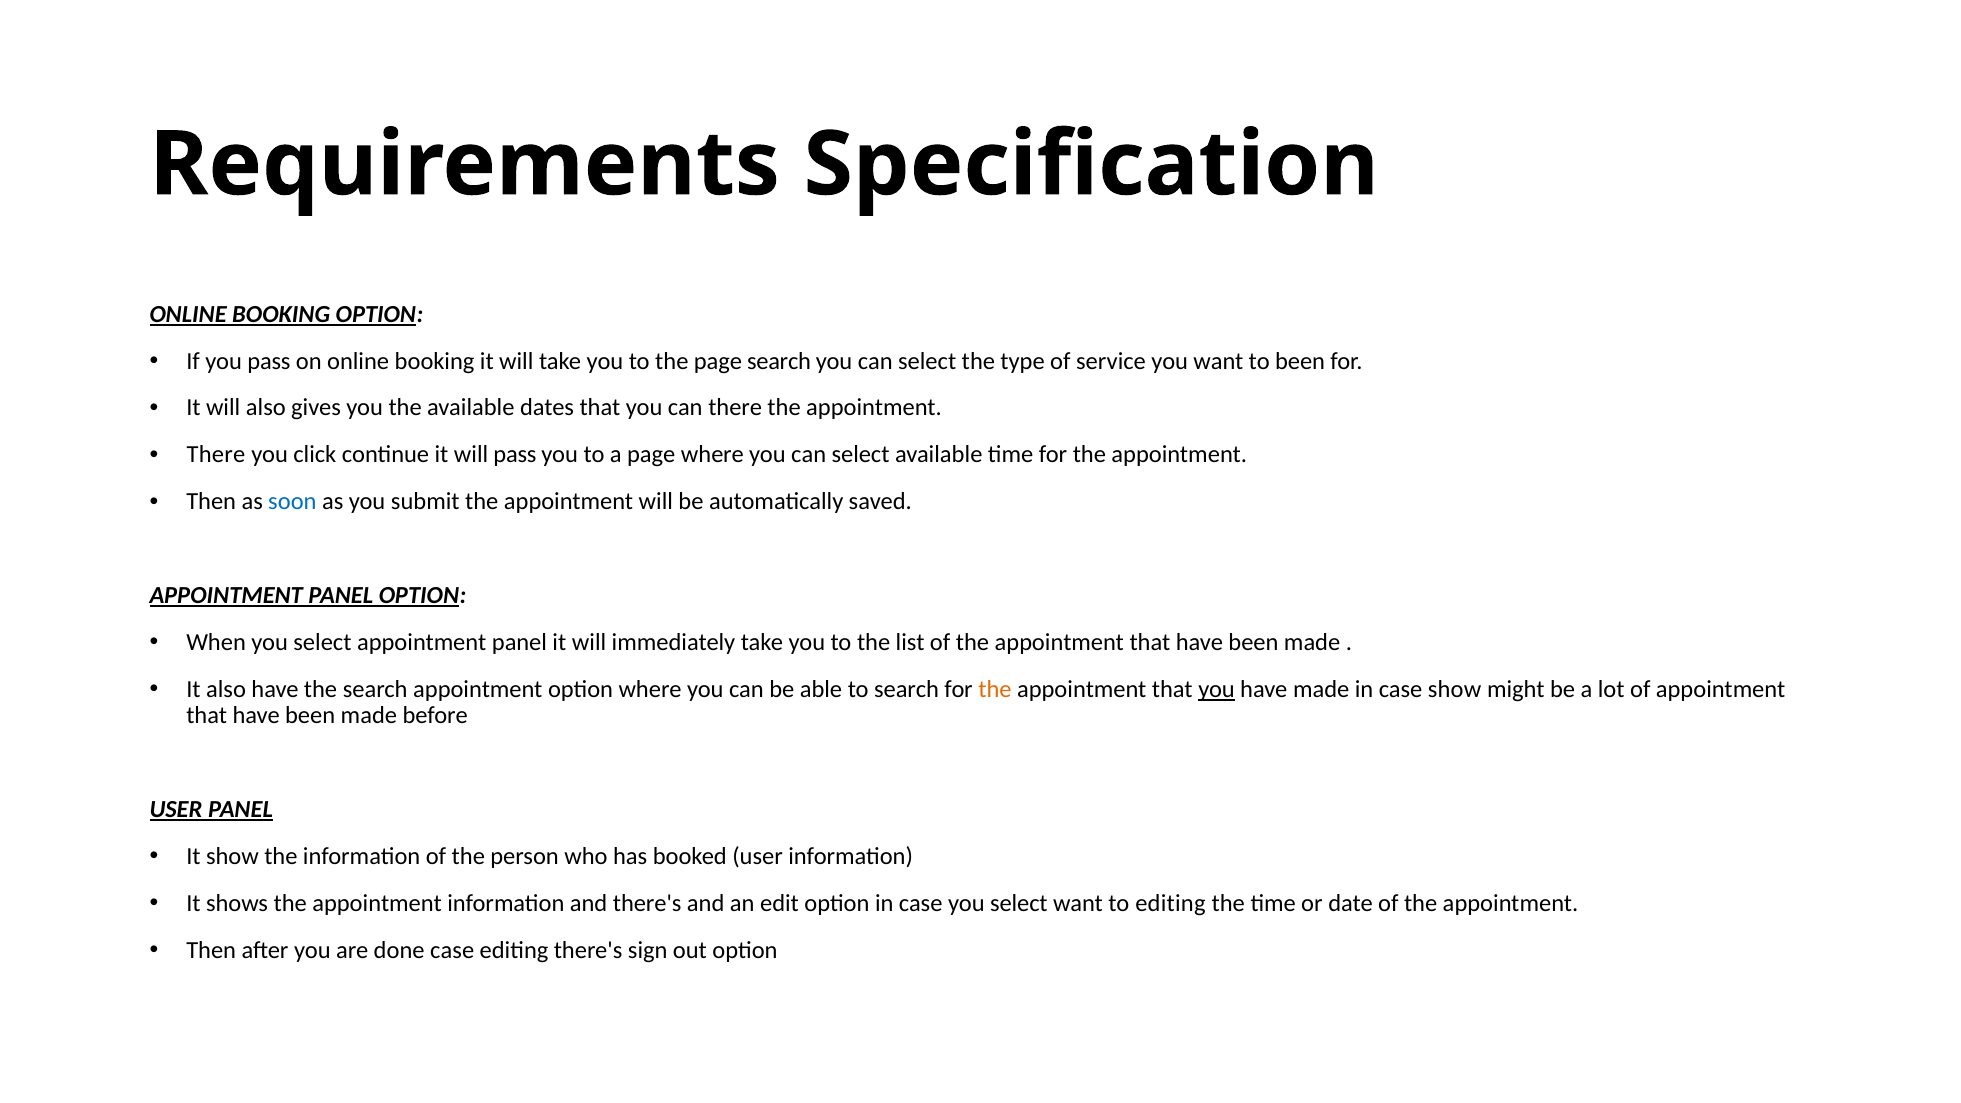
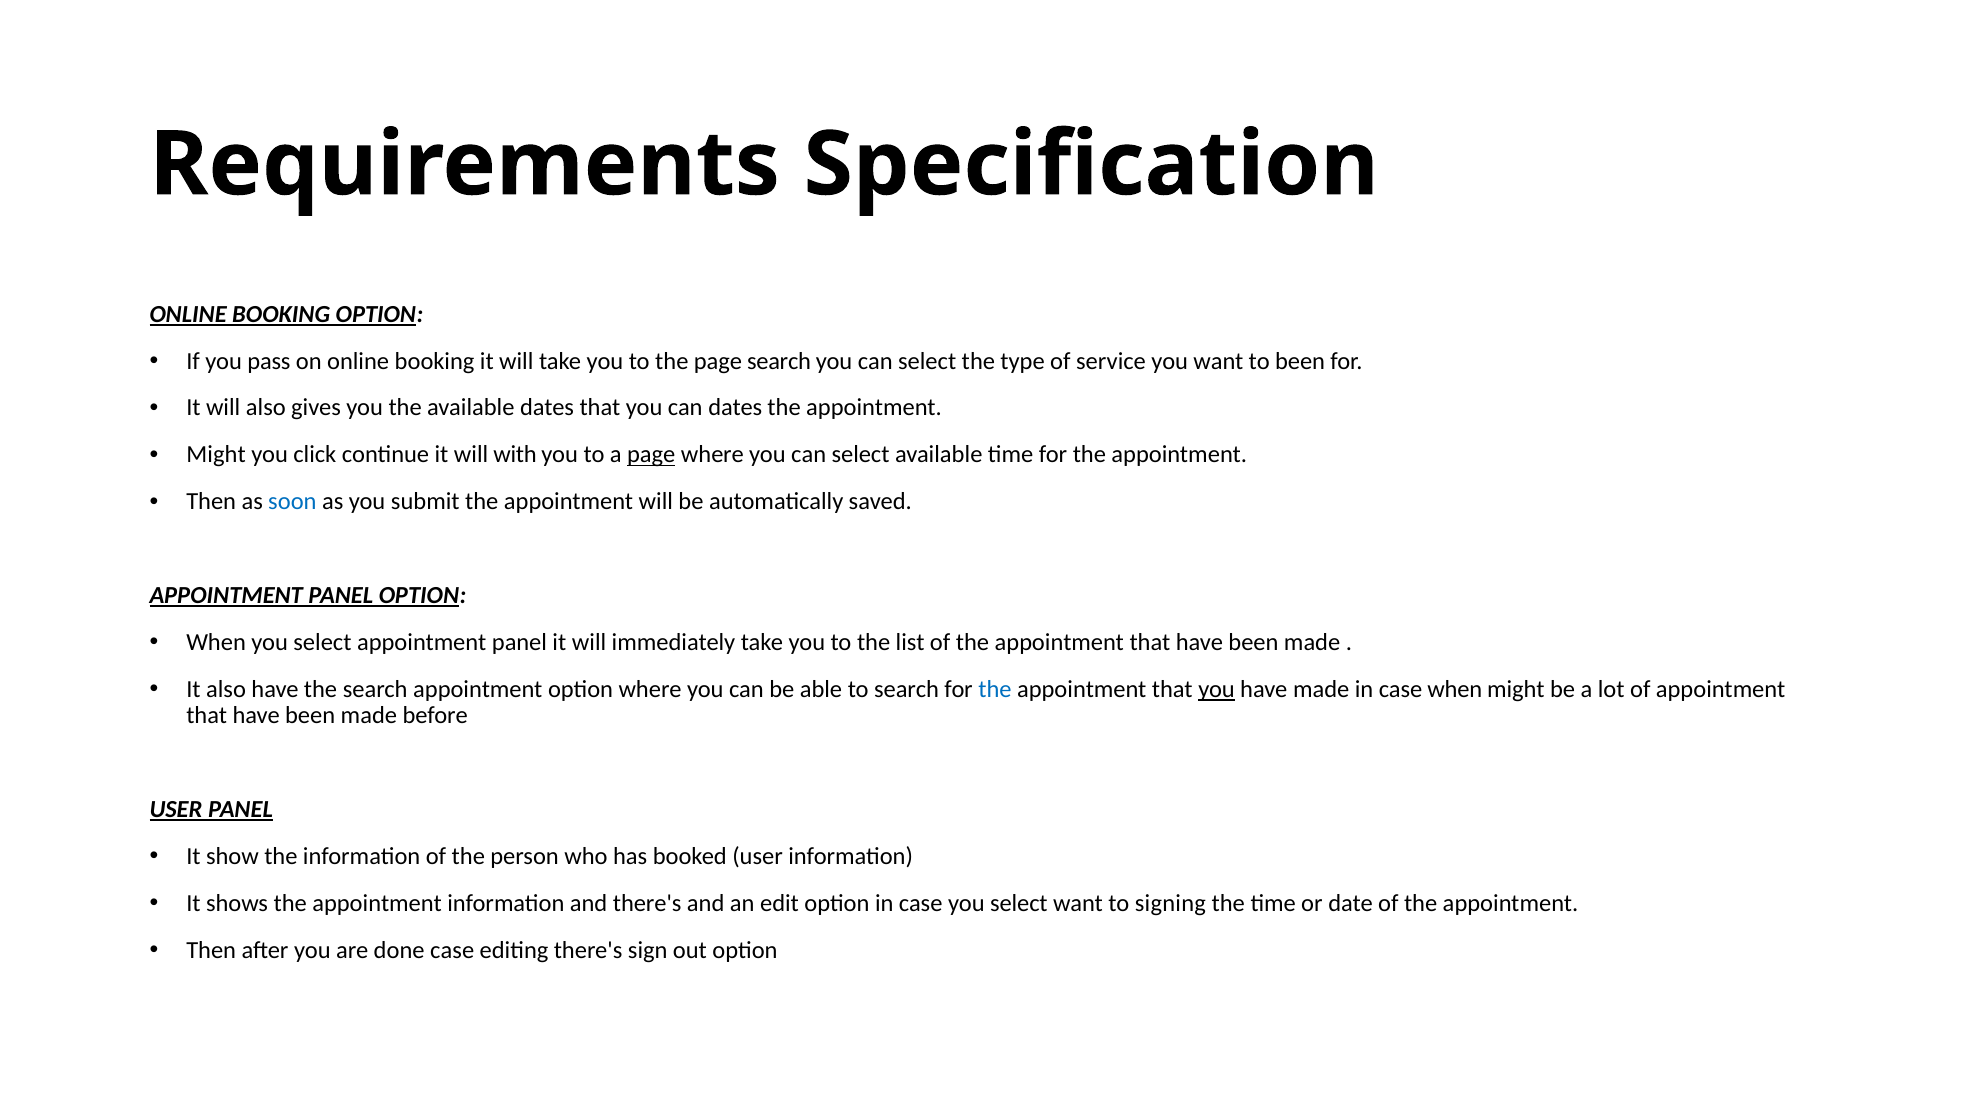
can there: there -> dates
There at (216, 455): There -> Might
will pass: pass -> with
page at (651, 455) underline: none -> present
the at (995, 689) colour: orange -> blue
case show: show -> when
to editing: editing -> signing
